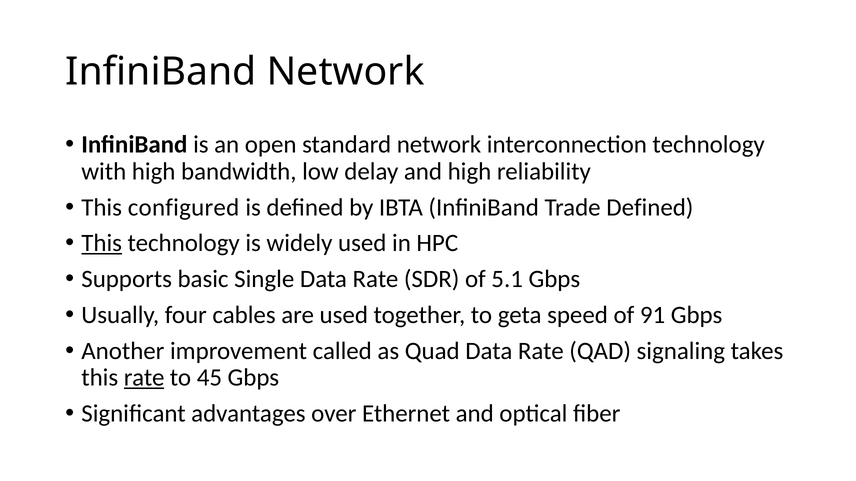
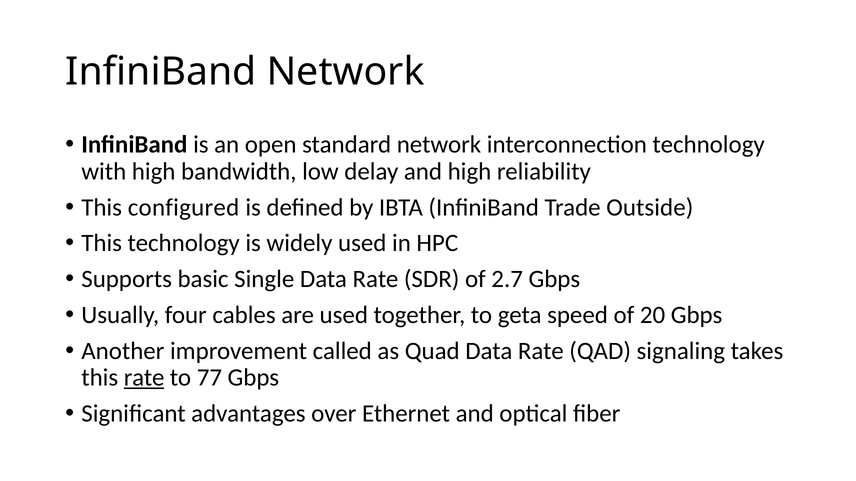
Trade Defined: Defined -> Outside
This at (102, 243) underline: present -> none
5.1: 5.1 -> 2.7
91: 91 -> 20
45: 45 -> 77
